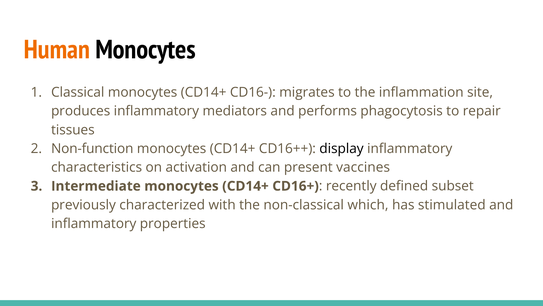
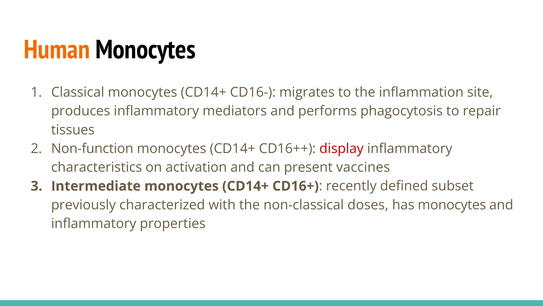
display colour: black -> red
which: which -> doses
has stimulated: stimulated -> monocytes
